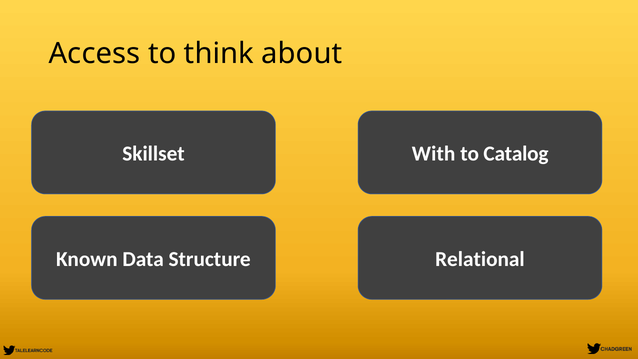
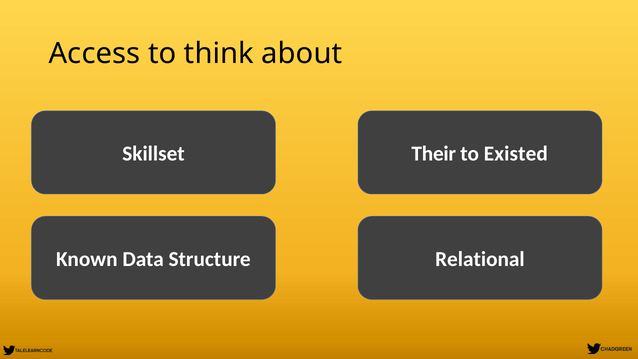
With: With -> Their
Catalog: Catalog -> Existed
